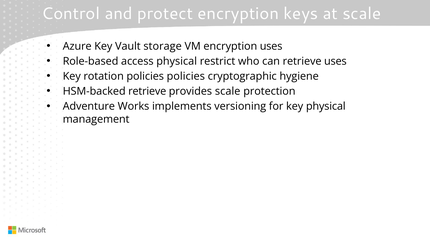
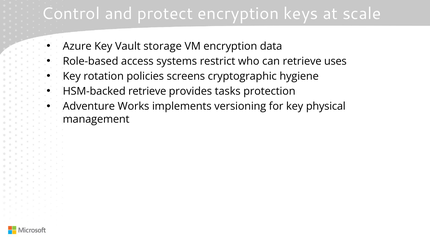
encryption uses: uses -> data
access physical: physical -> systems
policies policies: policies -> screens
provides scale: scale -> tasks
